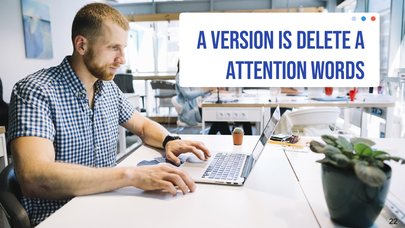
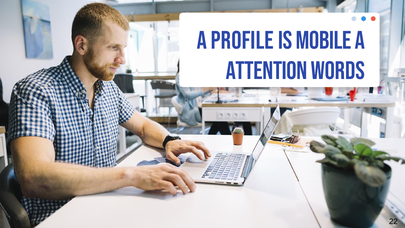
VERSION: VERSION -> PROFILE
DELETE: DELETE -> MOBILE
